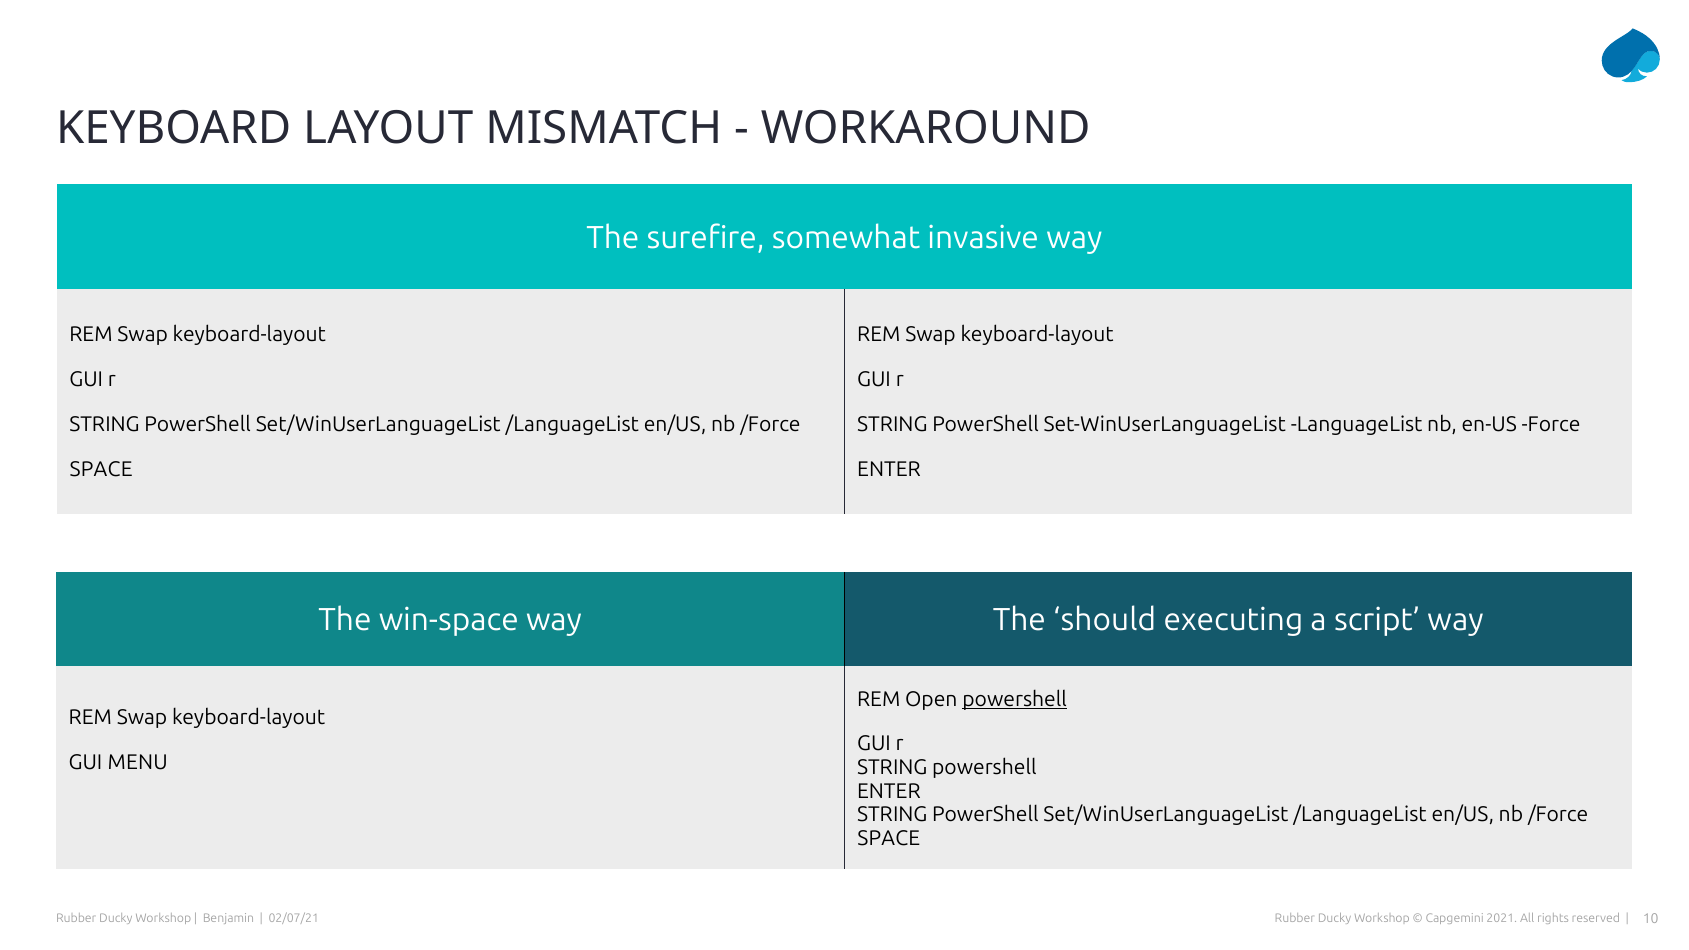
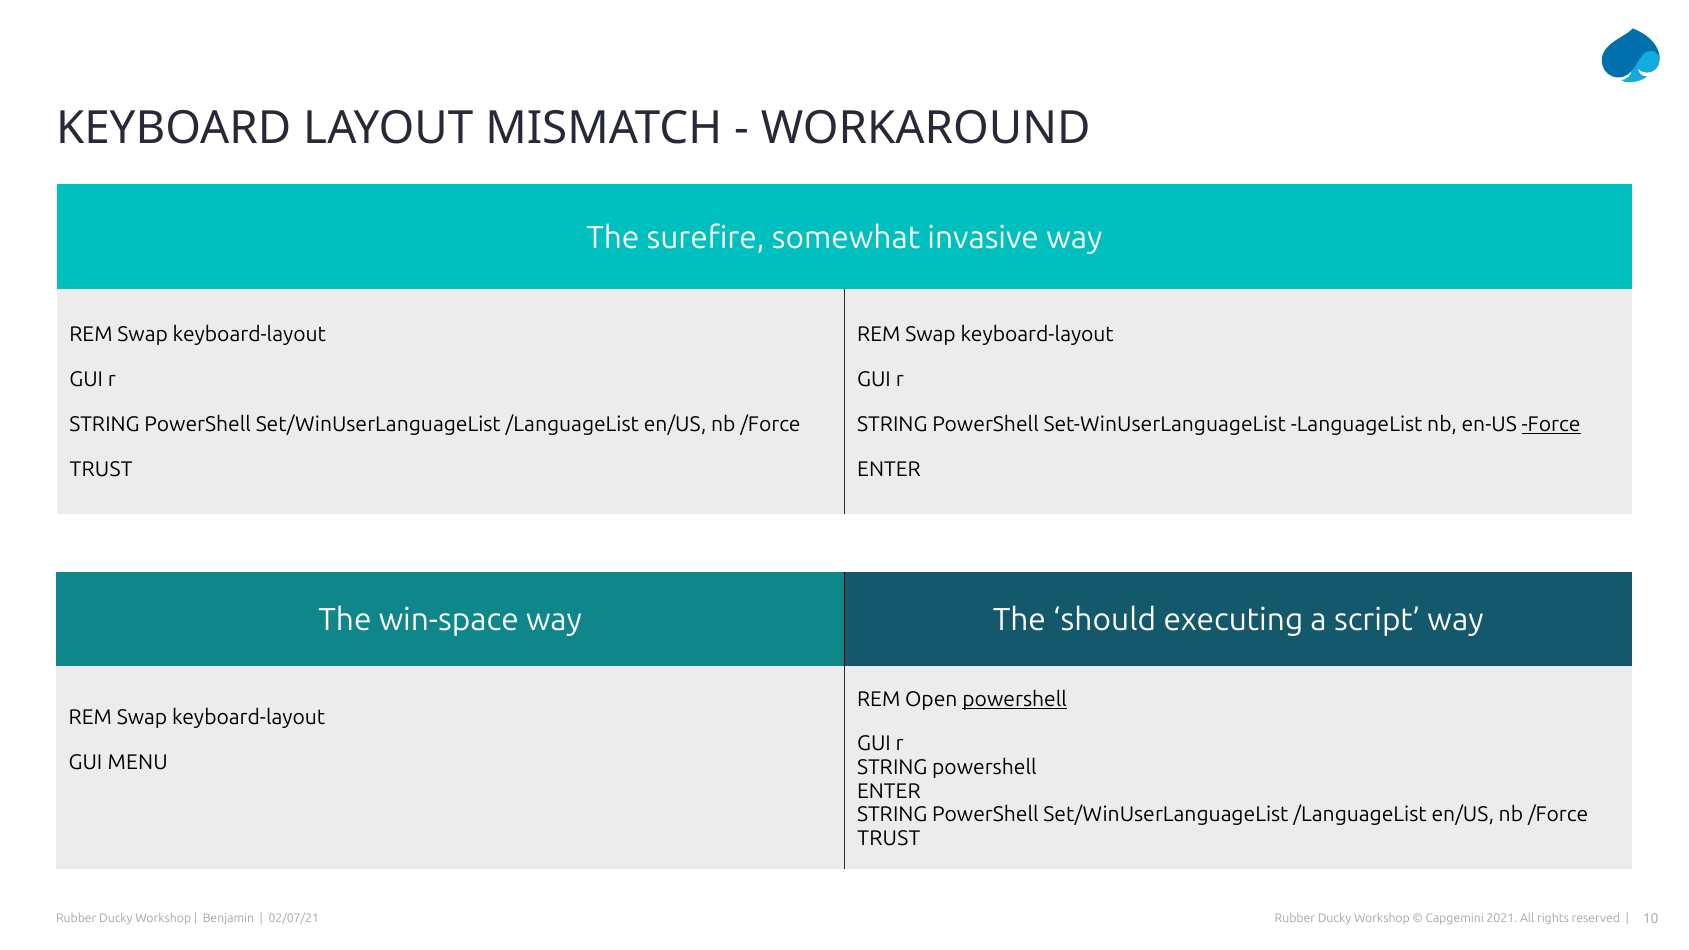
Force underline: none -> present
SPACE at (101, 469): SPACE -> TRUST
SPACE at (889, 838): SPACE -> TRUST
